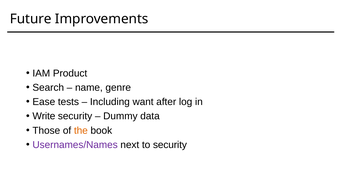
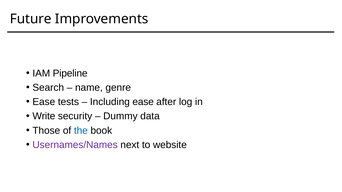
Product: Product -> Pipeline
Including want: want -> ease
the colour: orange -> blue
to security: security -> website
